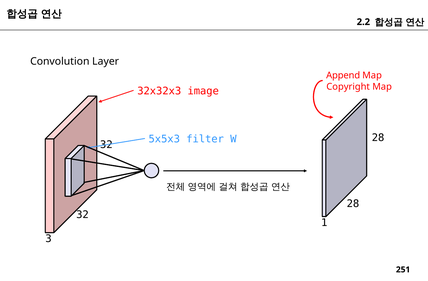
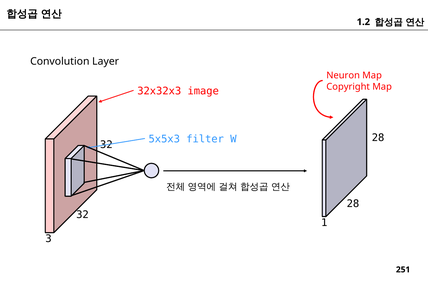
2.2: 2.2 -> 1.2
Append: Append -> Neuron
